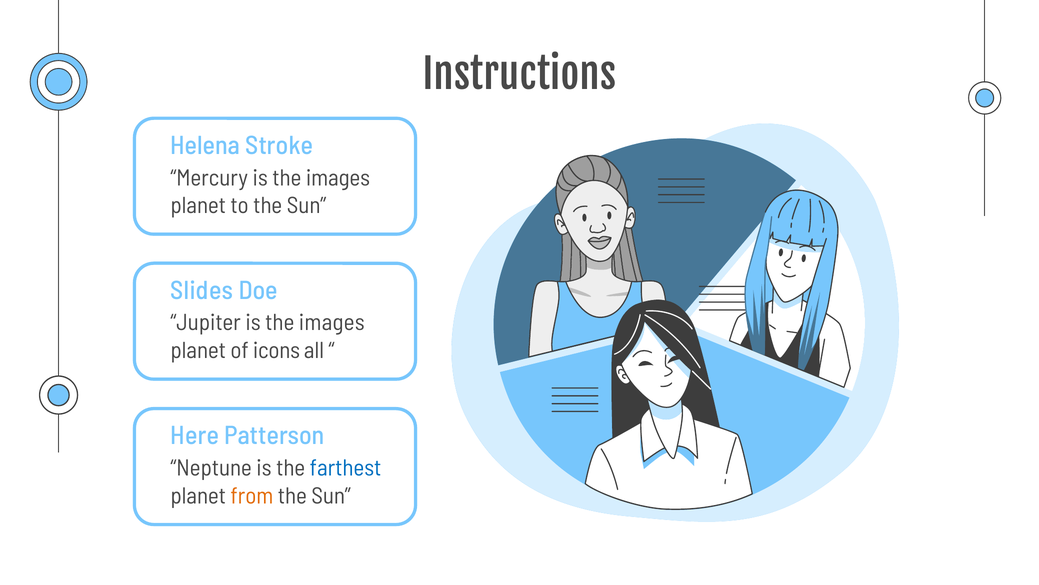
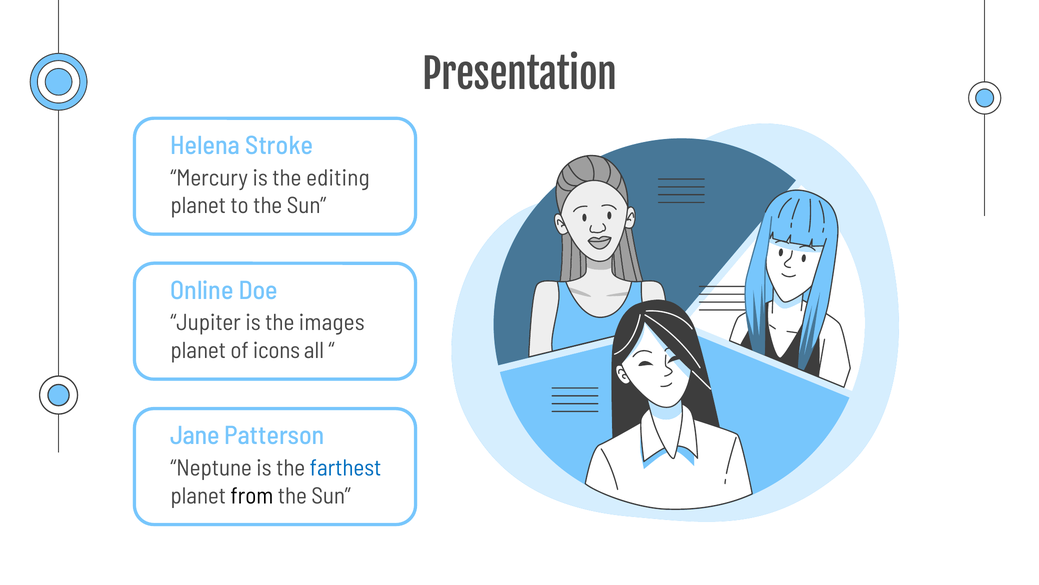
Instructions: Instructions -> Presentation
Mercury is the images: images -> editing
Slides: Slides -> Online
Here: Here -> Jane
from colour: orange -> black
